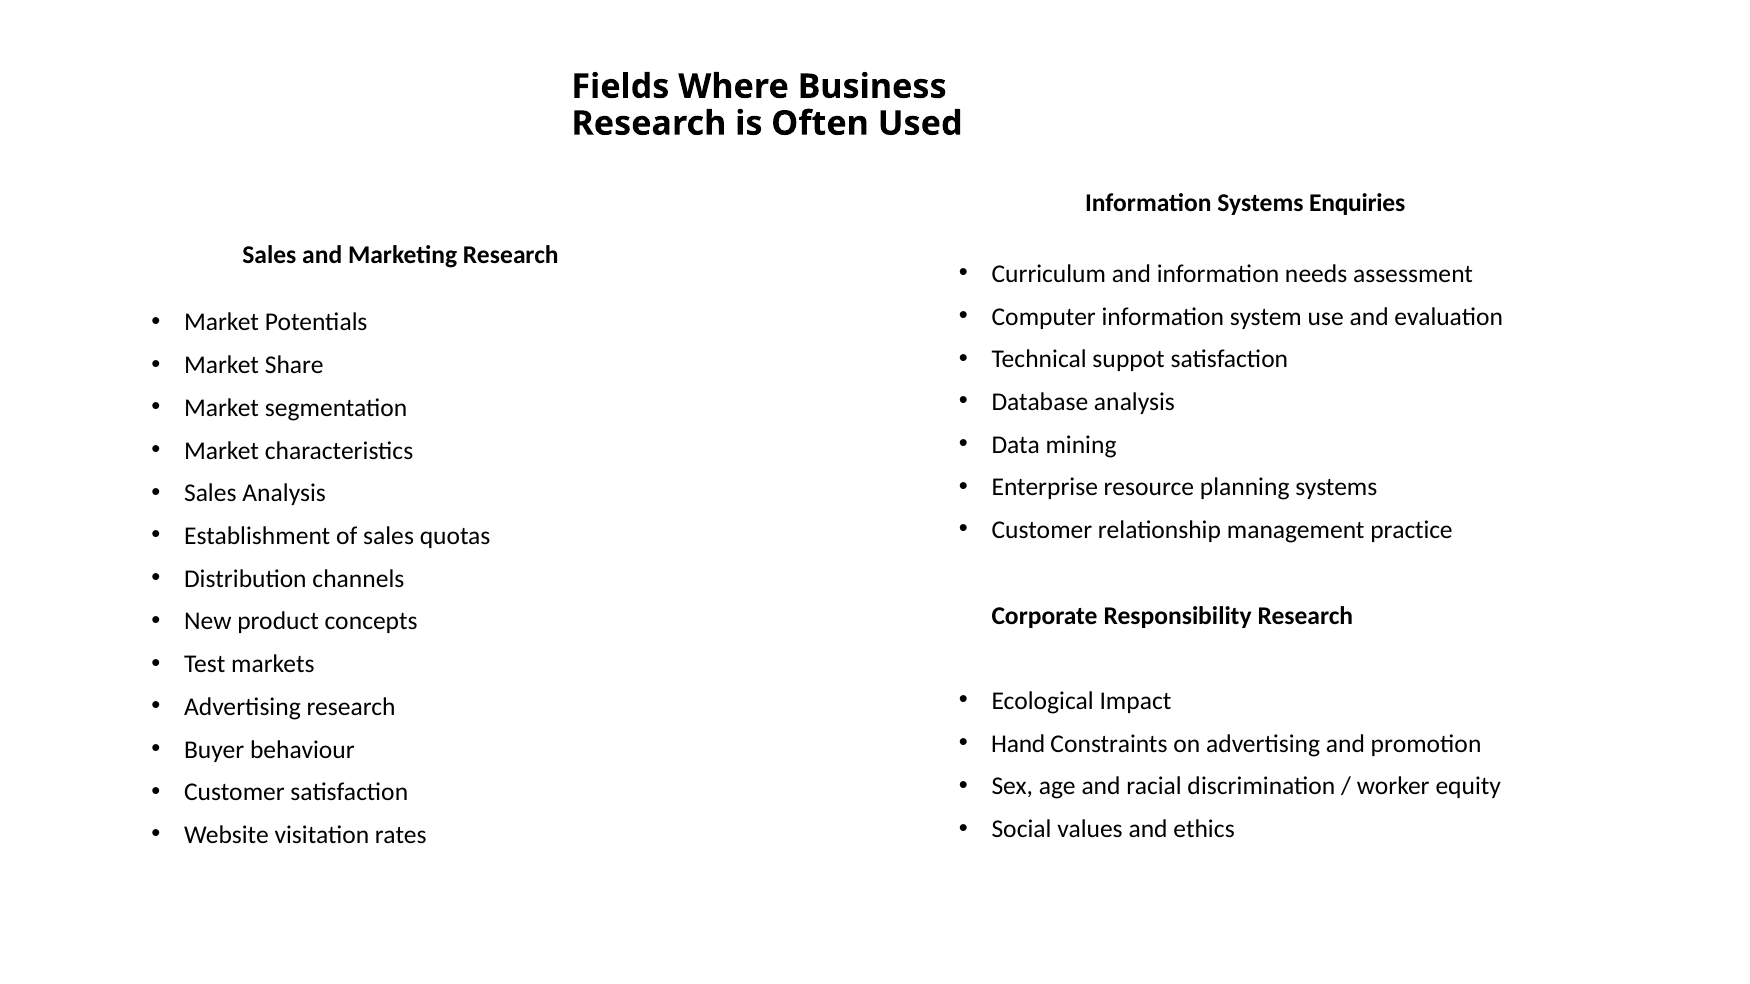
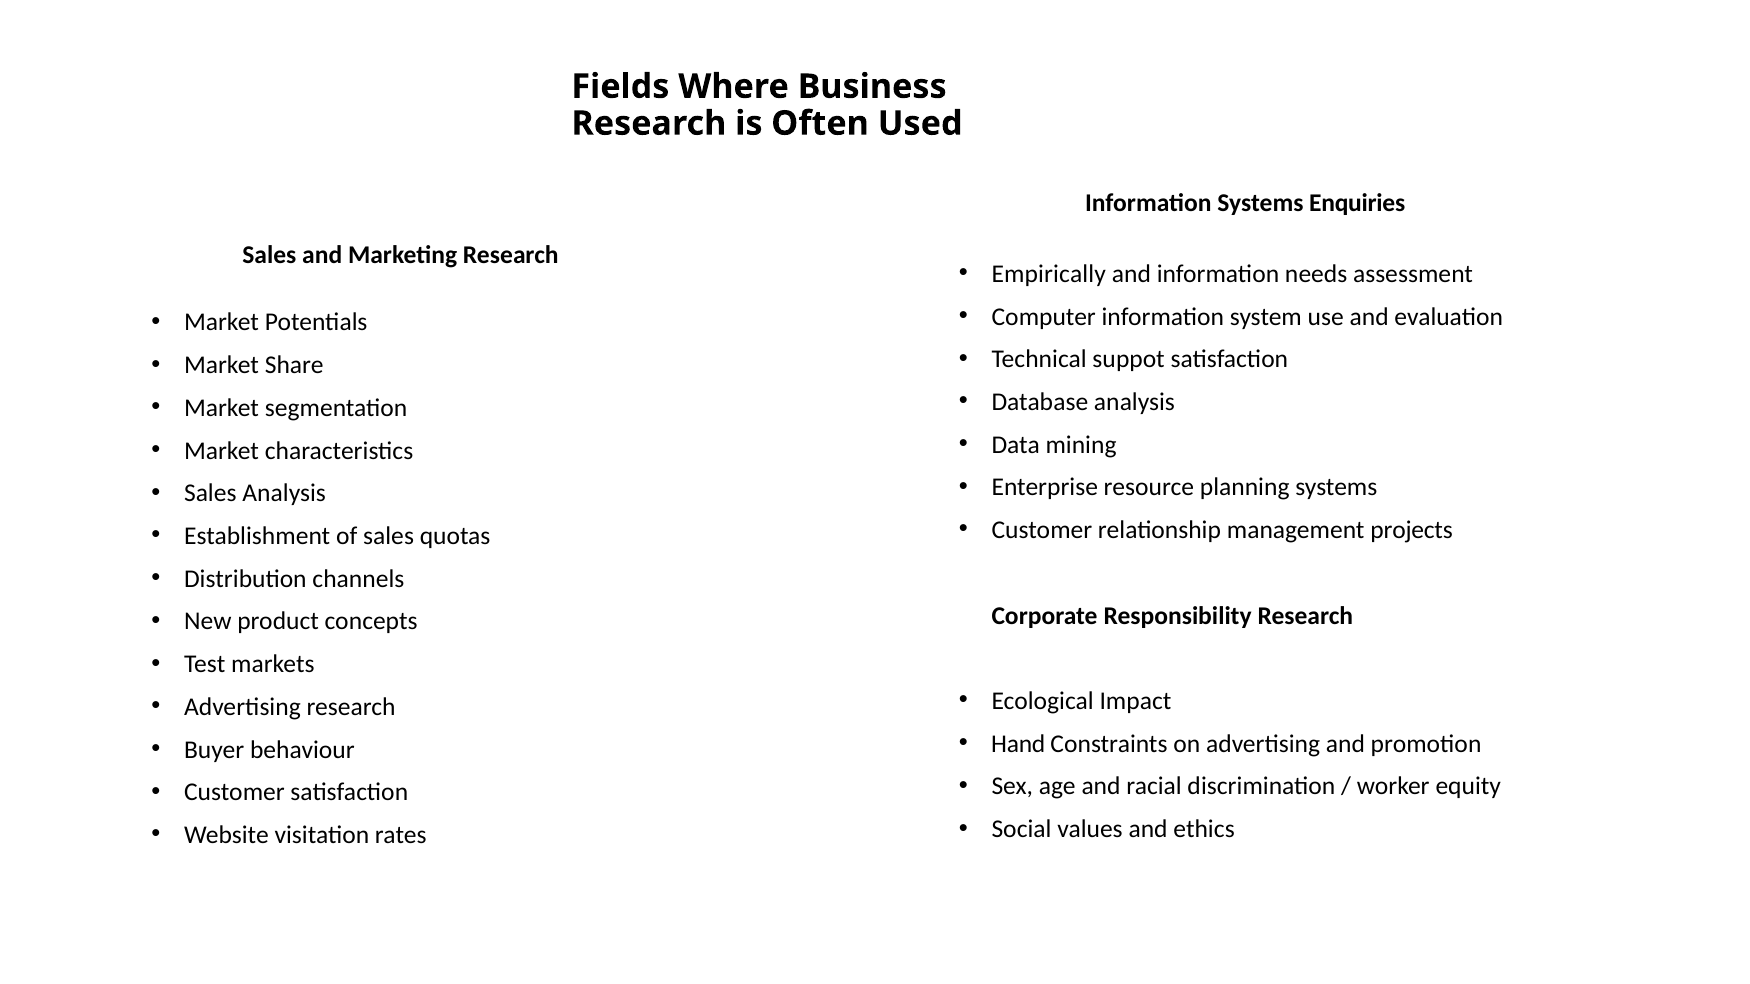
Curriculum: Curriculum -> Empirically
practice: practice -> projects
